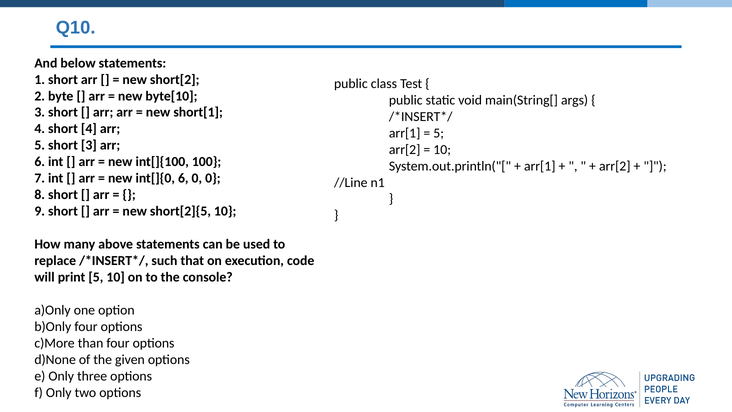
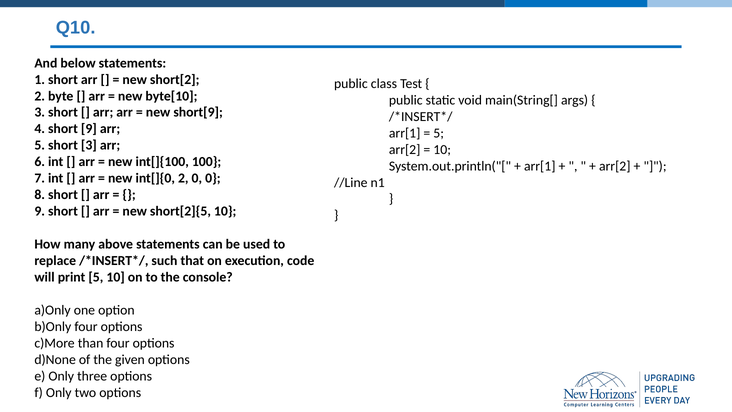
short[1: short[1 -> short[9
short 4: 4 -> 9
int[]{0 6: 6 -> 2
